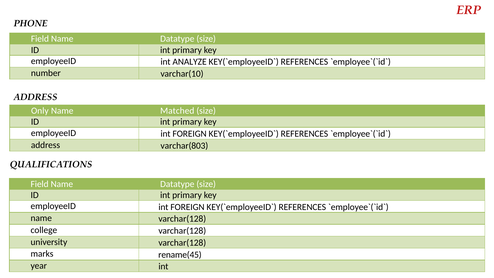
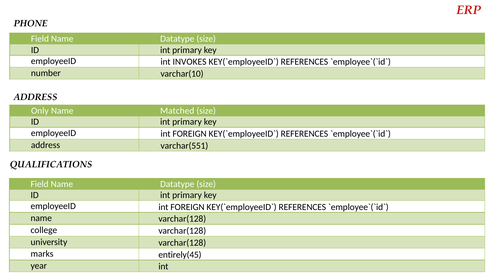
ANALYZE: ANALYZE -> INVOKES
varchar(803: varchar(803 -> varchar(551
rename(45: rename(45 -> entirely(45
